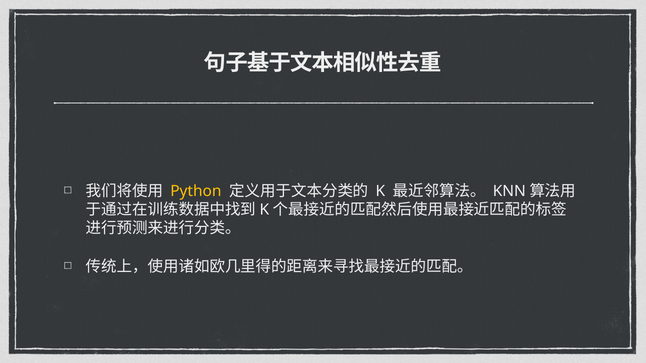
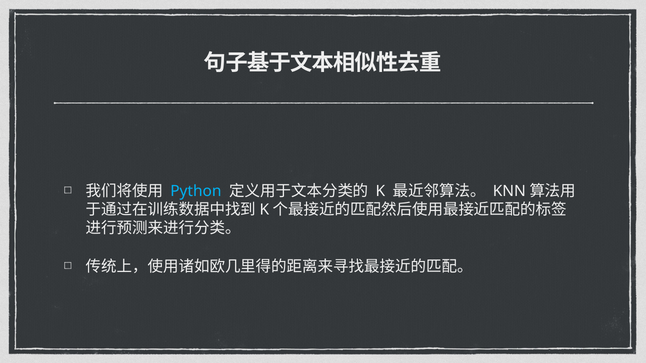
Python colour: yellow -> light blue
